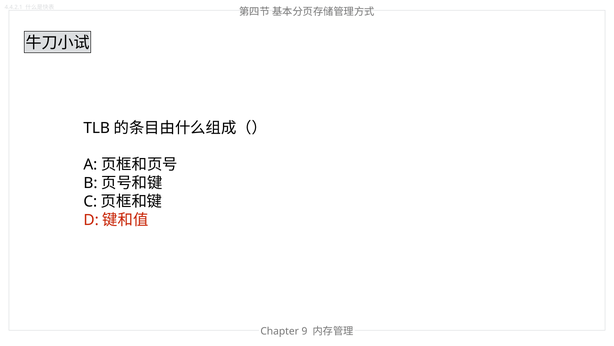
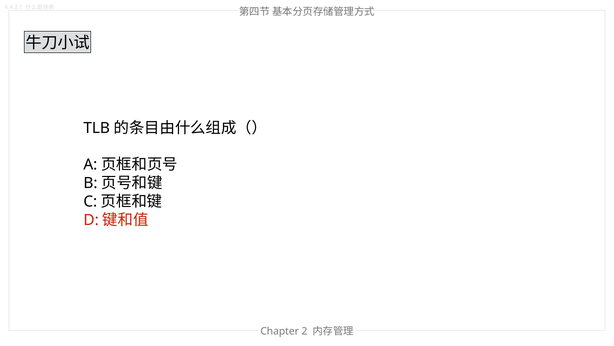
9: 9 -> 2
